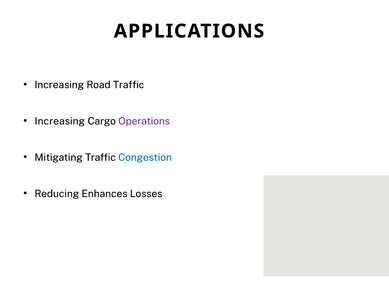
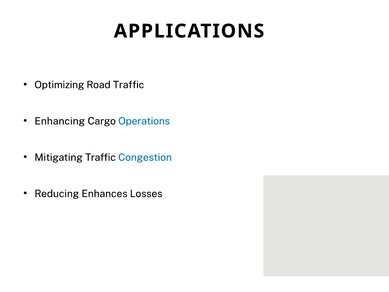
Increasing at (59, 85): Increasing -> Optimizing
Increasing at (60, 121): Increasing -> Enhancing
Operations colour: purple -> blue
